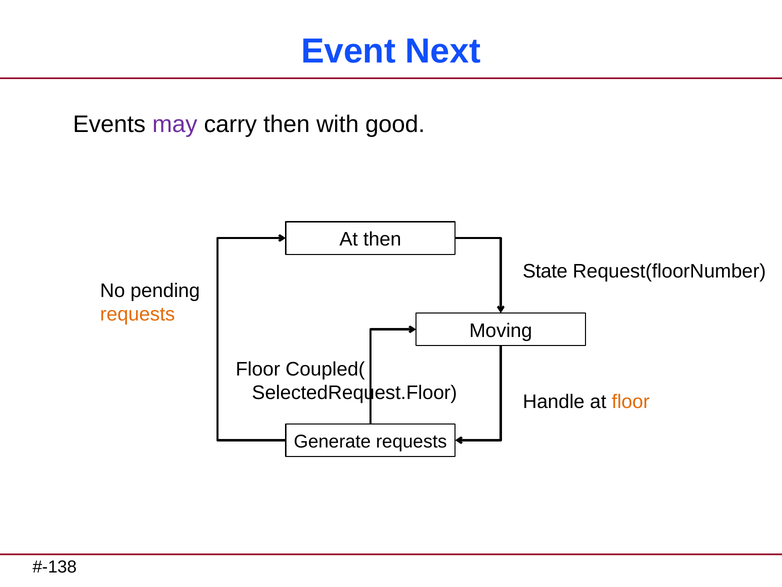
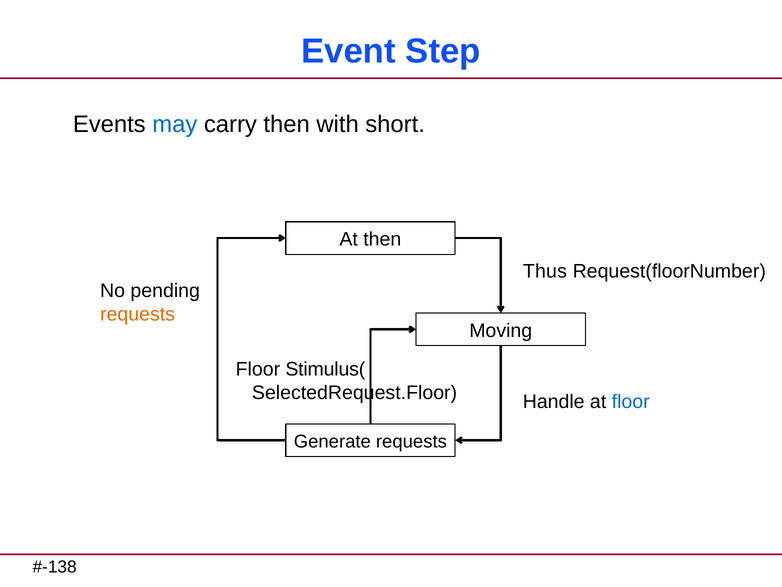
Next: Next -> Step
may colour: purple -> blue
good: good -> short
State: State -> Thus
Coupled(: Coupled( -> Stimulus(
floor at (631, 401) colour: orange -> blue
